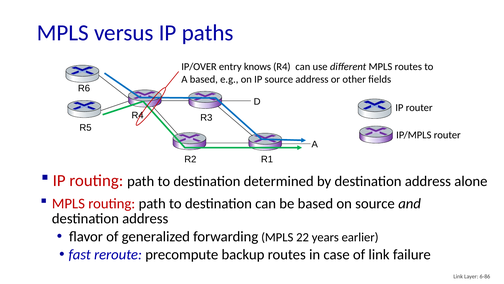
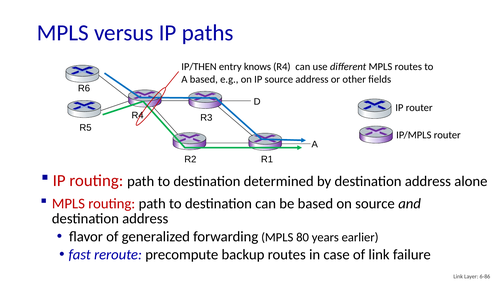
IP/OVER: IP/OVER -> IP/THEN
22: 22 -> 80
